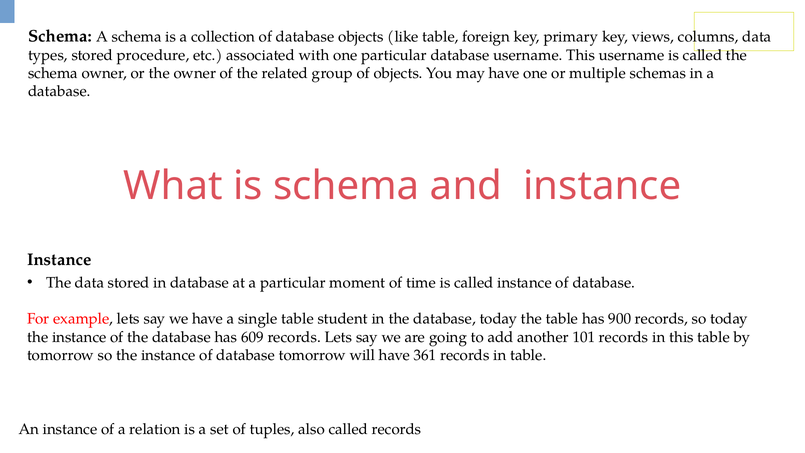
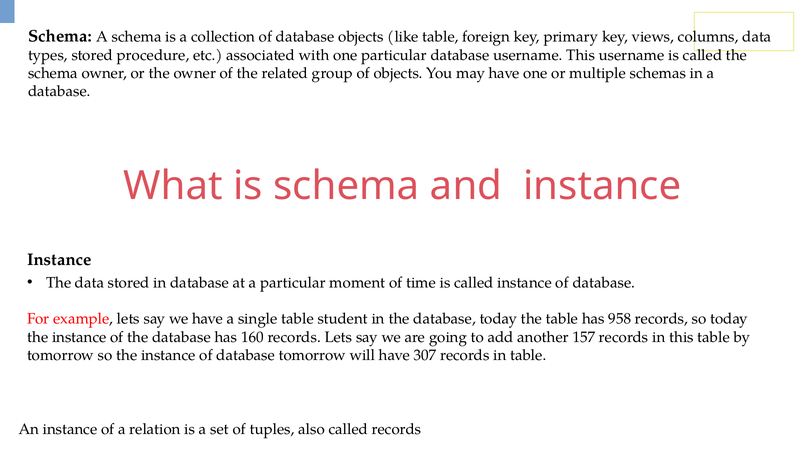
900: 900 -> 958
609: 609 -> 160
101: 101 -> 157
361: 361 -> 307
